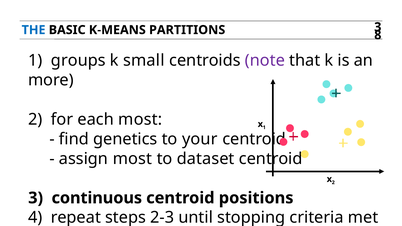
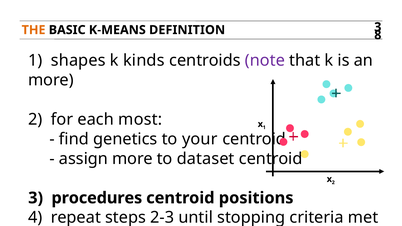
THE colour: blue -> orange
PARTITIONS: PARTITIONS -> DEFINITION
groups: groups -> shapes
small: small -> kinds
assign most: most -> more
continuous: continuous -> procedures
